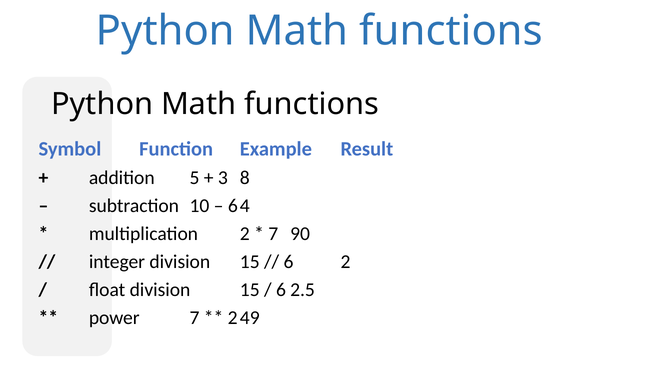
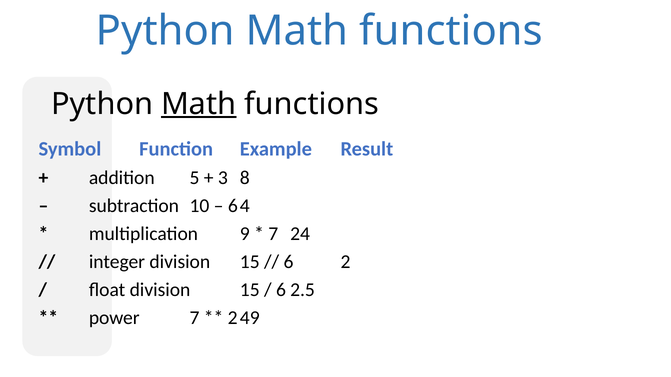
Math at (199, 104) underline: none -> present
multiplication 2: 2 -> 9
90: 90 -> 24
